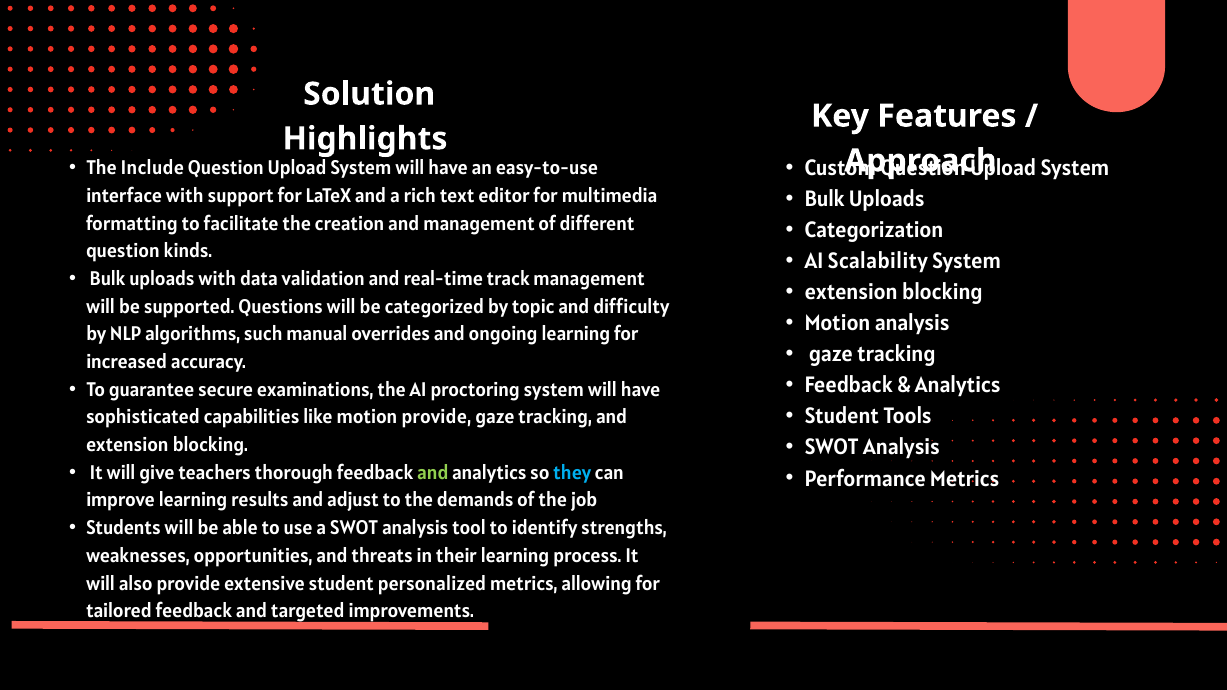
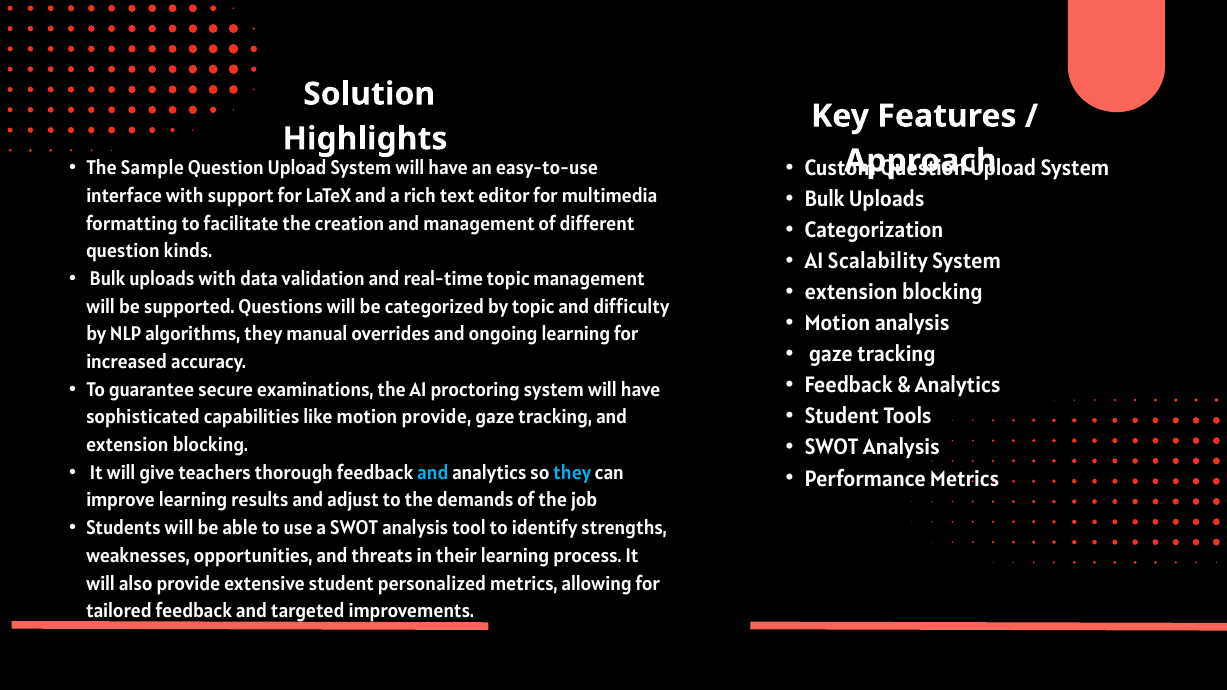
Include: Include -> Sample
real-time track: track -> topic
algorithms such: such -> they
and at (433, 473) colour: light green -> light blue
